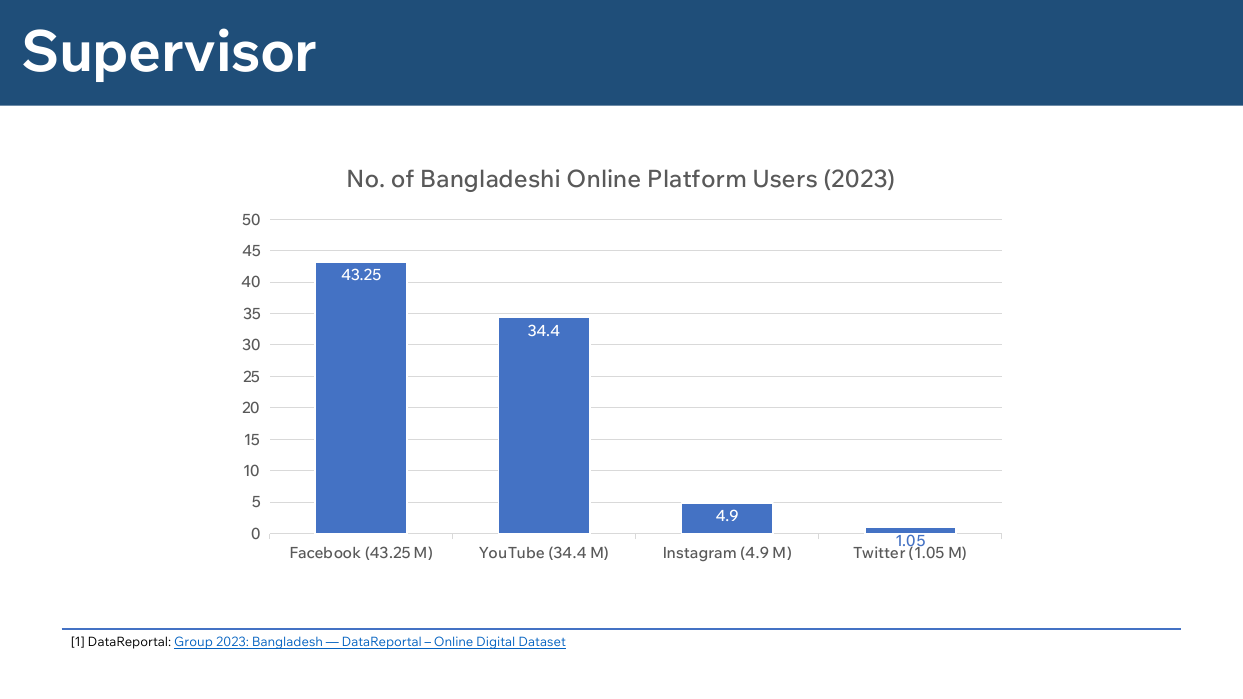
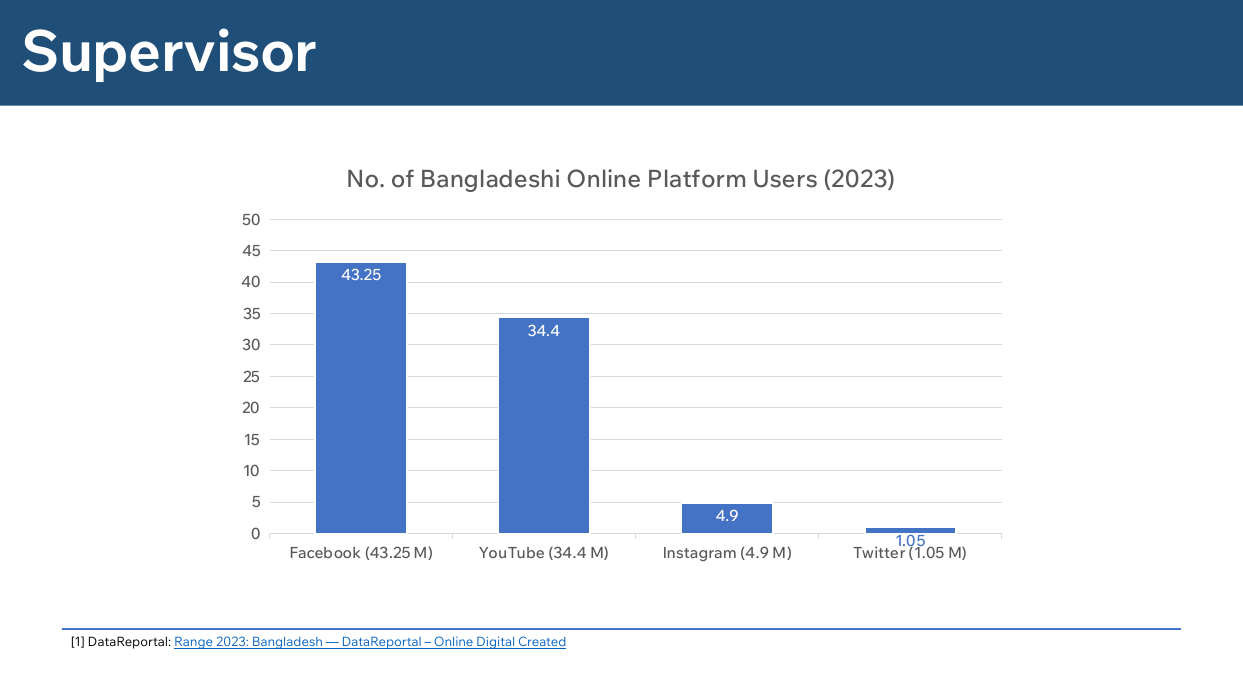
Group: Group -> Range
Dataset: Dataset -> Created
